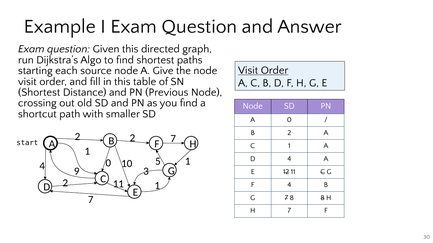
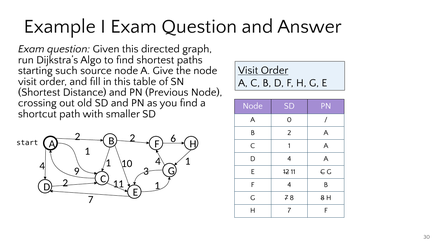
each: each -> such
2 7: 7 -> 6
10 5: 5 -> 4
4 0: 0 -> 1
